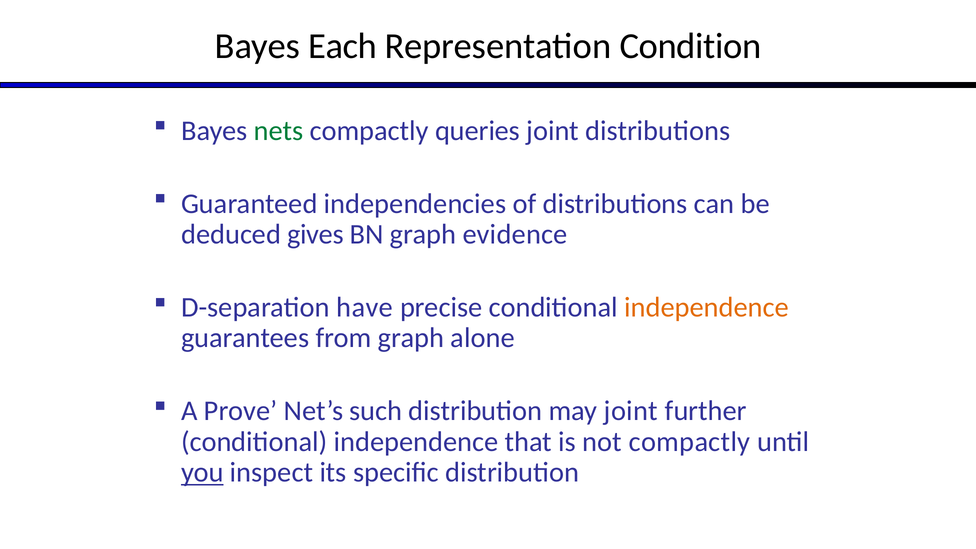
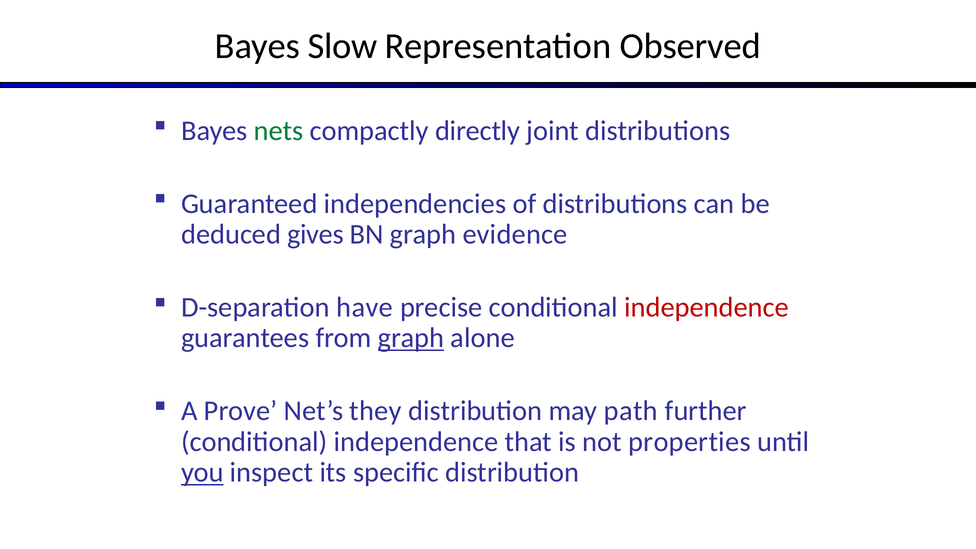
Each: Each -> Slow
Condition: Condition -> Observed
queries: queries -> directly
independence at (706, 307) colour: orange -> red
graph at (411, 338) underline: none -> present
such: such -> they
may joint: joint -> path
not compactly: compactly -> properties
